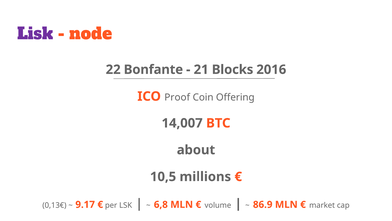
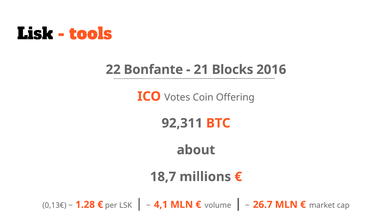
Lisk colour: purple -> black
node: node -> tools
Proof: Proof -> Votes
14,007: 14,007 -> 92,311
10,5: 10,5 -> 18,7
9.17: 9.17 -> 1.28
6,8: 6,8 -> 4,1
86.9: 86.9 -> 26.7
